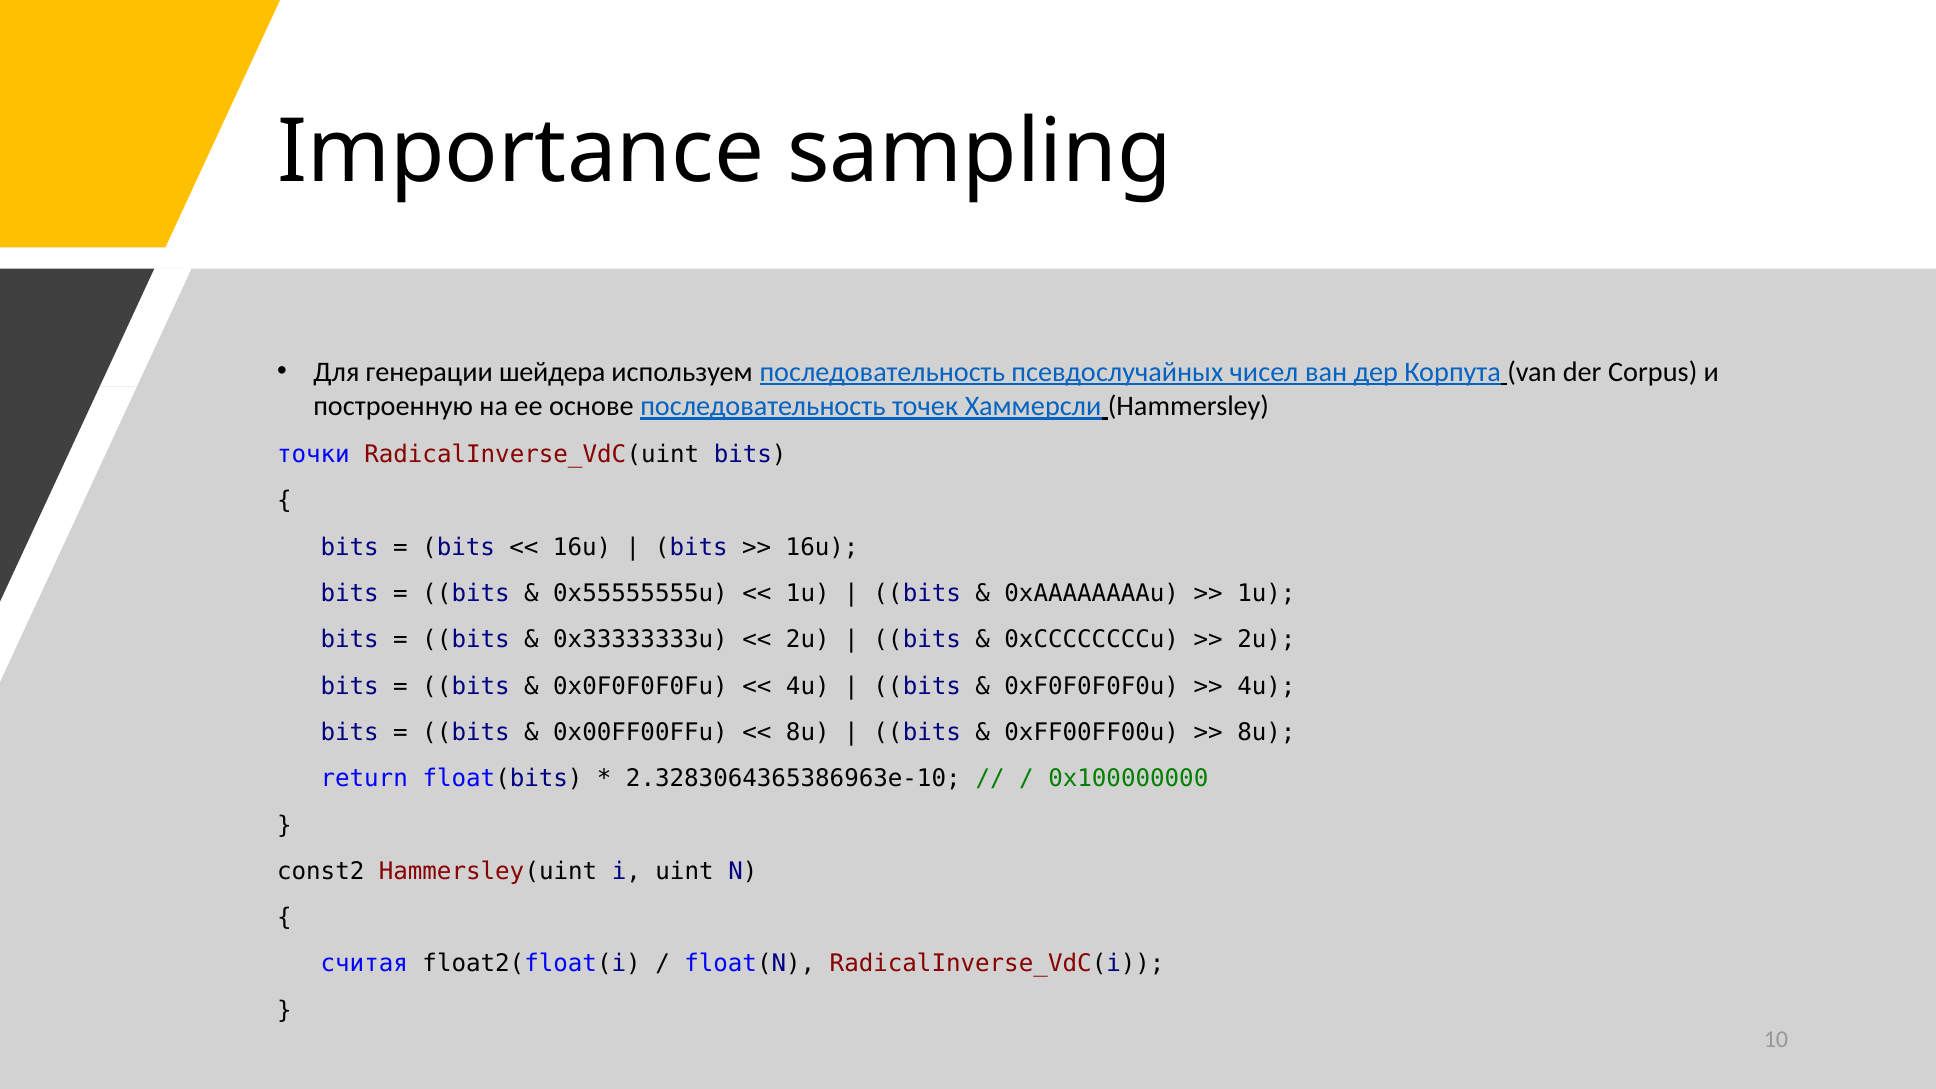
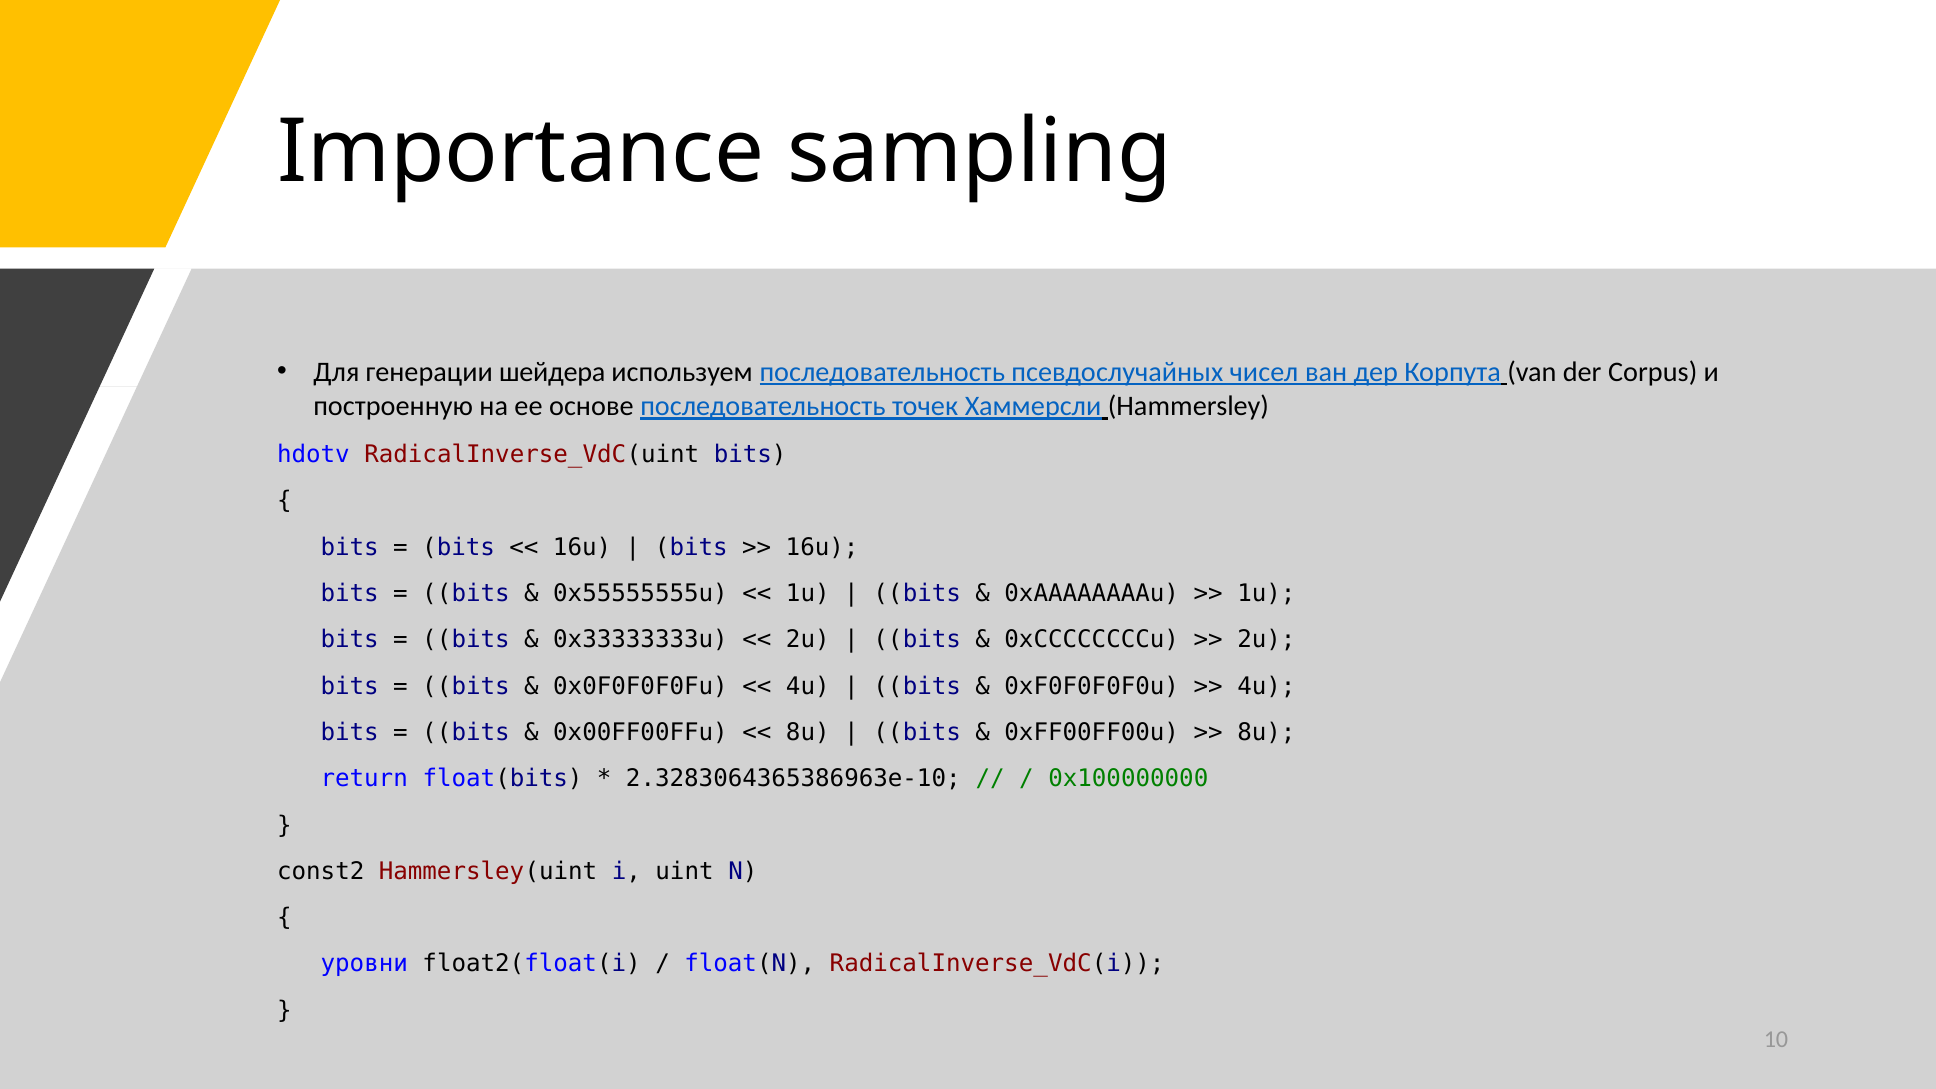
точки: точки -> hdotv
считая: считая -> уровни
